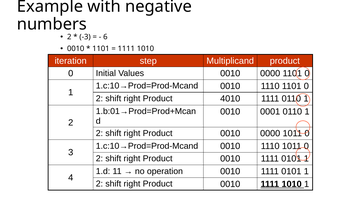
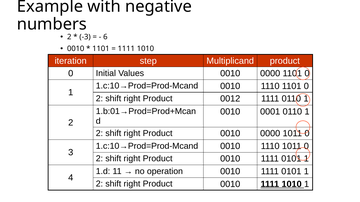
4010: 4010 -> 0012
